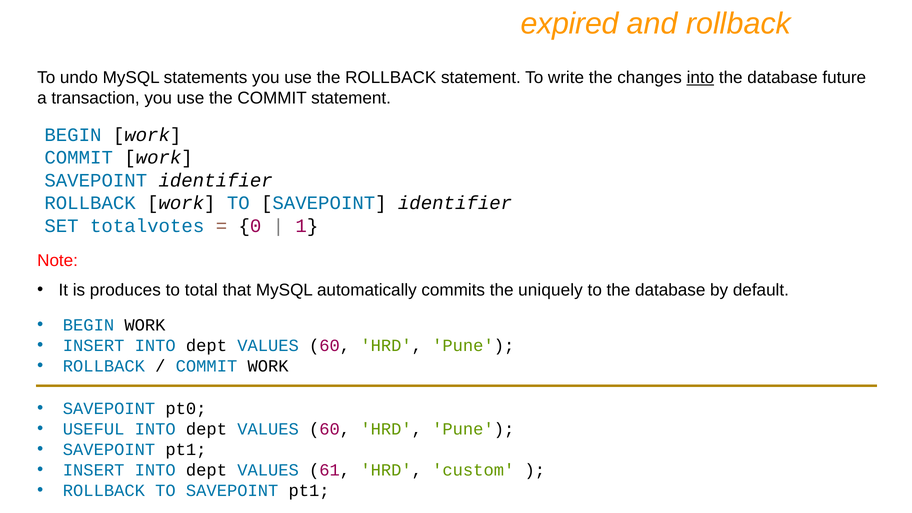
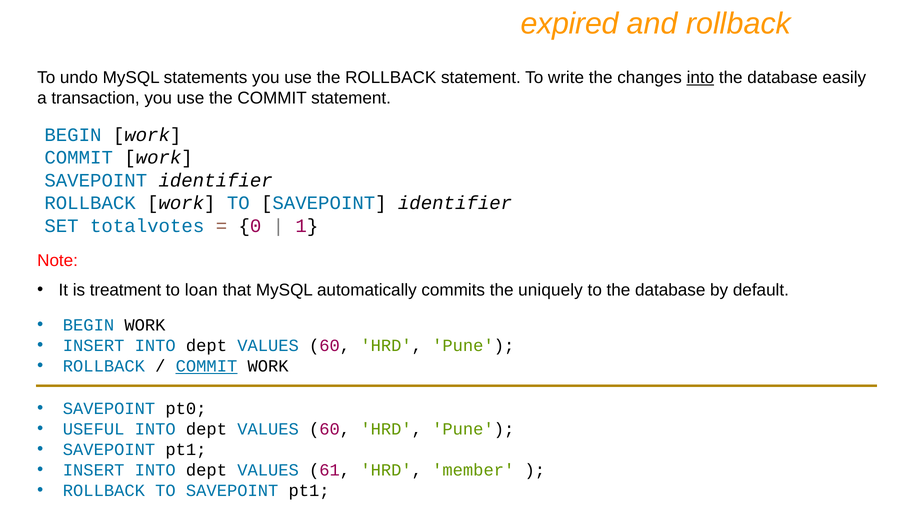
future: future -> easily
produces: produces -> treatment
total: total -> loan
COMMIT at (206, 366) underline: none -> present
custom: custom -> member
